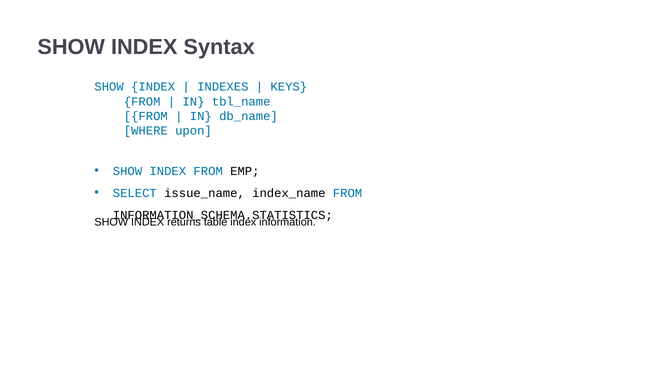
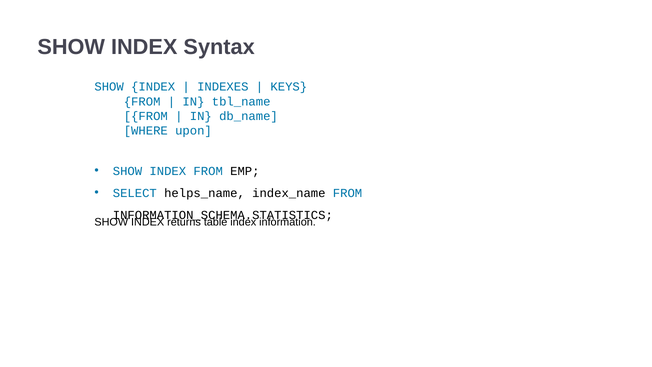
issue_name: issue_name -> helps_name
